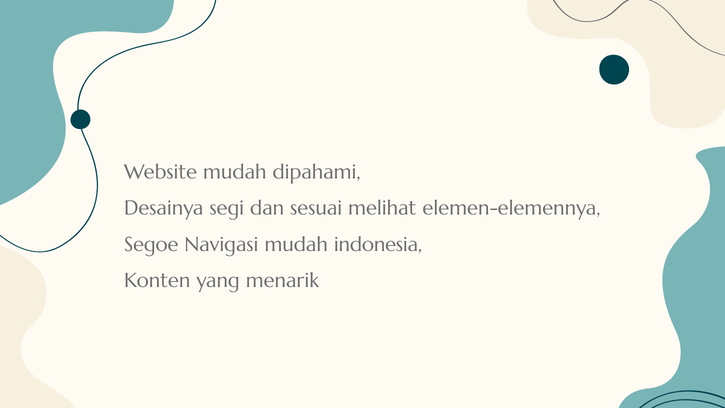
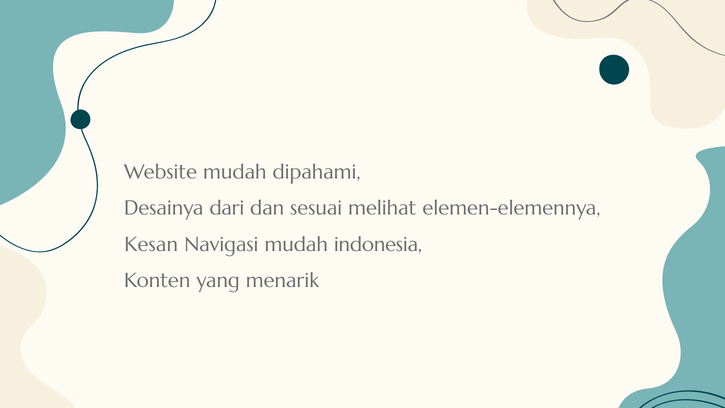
segi: segi -> dari
Segoe: Segoe -> Kesan
